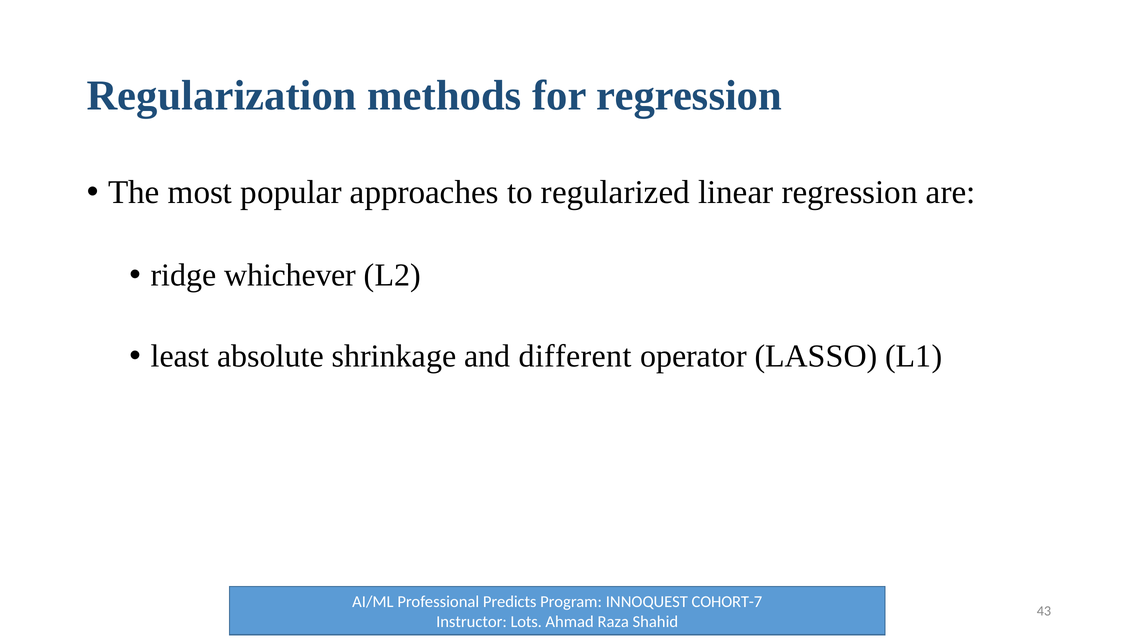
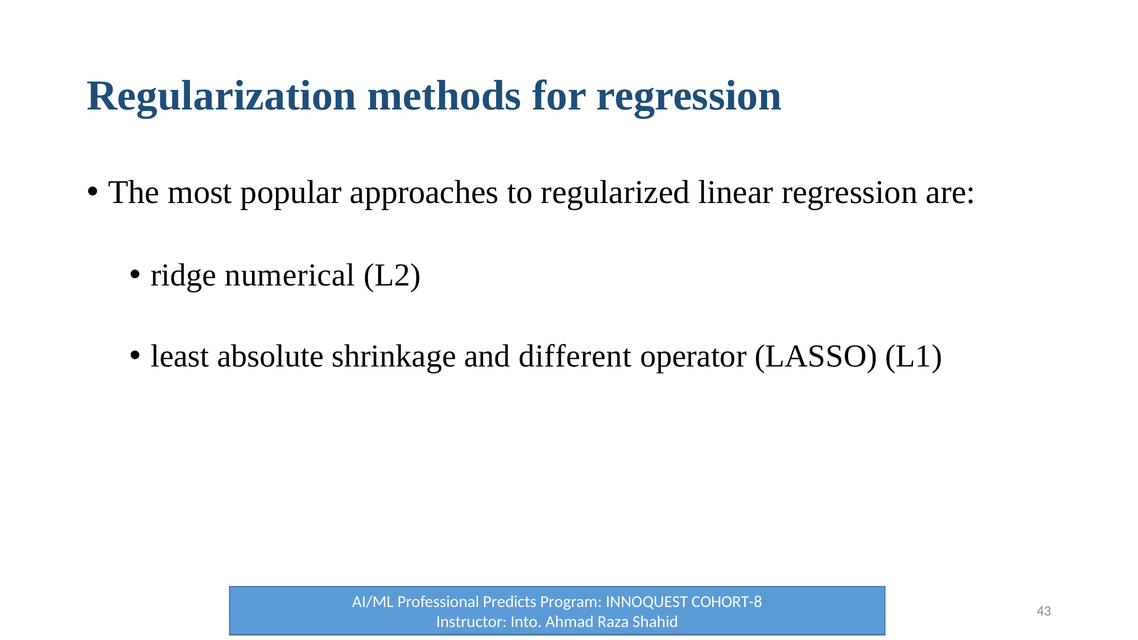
whichever: whichever -> numerical
COHORT-7: COHORT-7 -> COHORT-8
Lots: Lots -> Into
